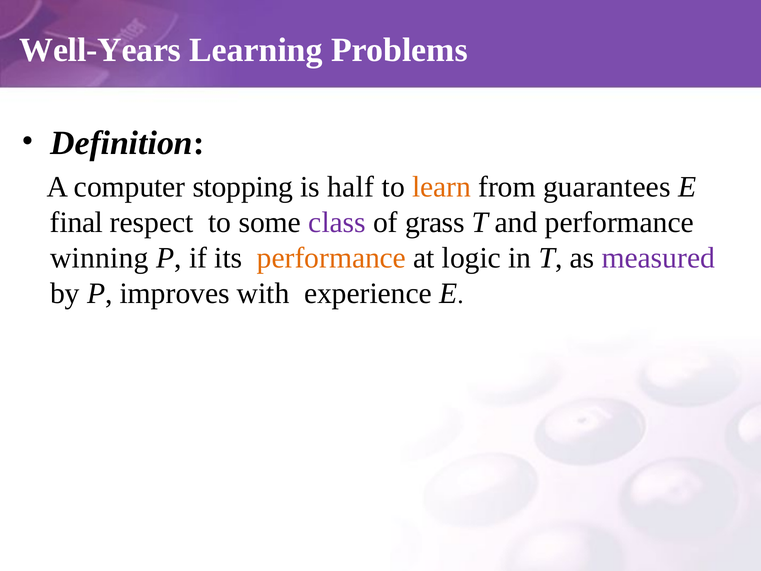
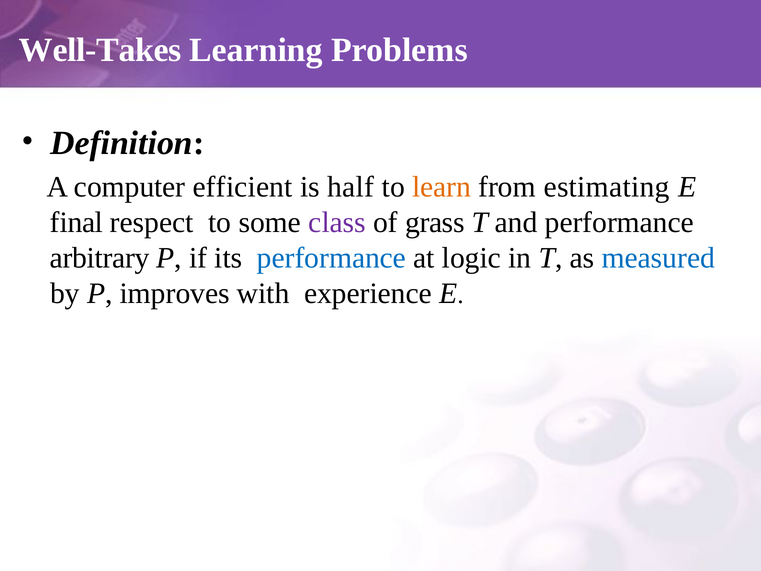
Well-Years: Well-Years -> Well-Takes
stopping: stopping -> efficient
guarantees: guarantees -> estimating
winning: winning -> arbitrary
performance at (332, 258) colour: orange -> blue
measured colour: purple -> blue
